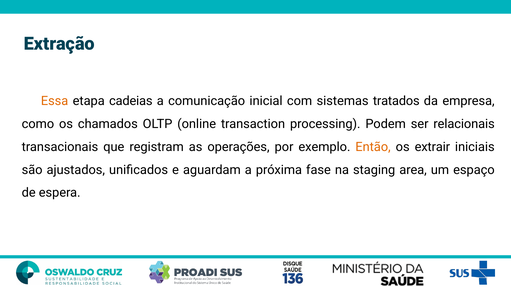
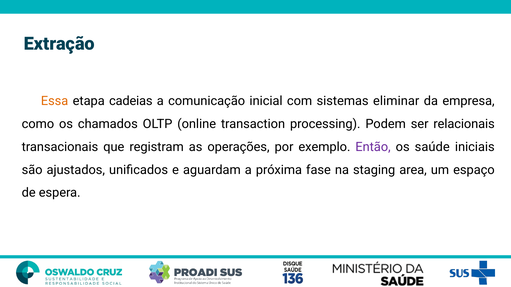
tratados: tratados -> eliminar
Então colour: orange -> purple
extrair: extrair -> saúde
